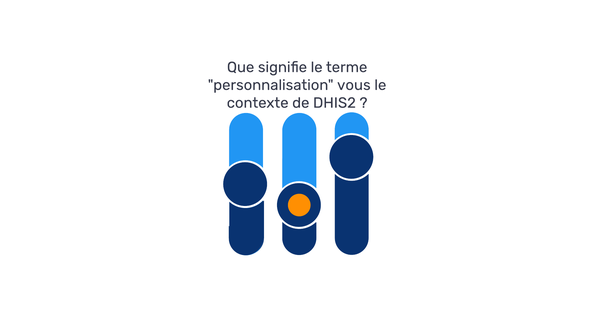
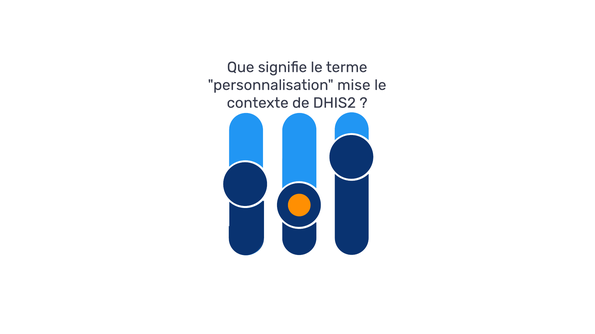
vous: vous -> mise
